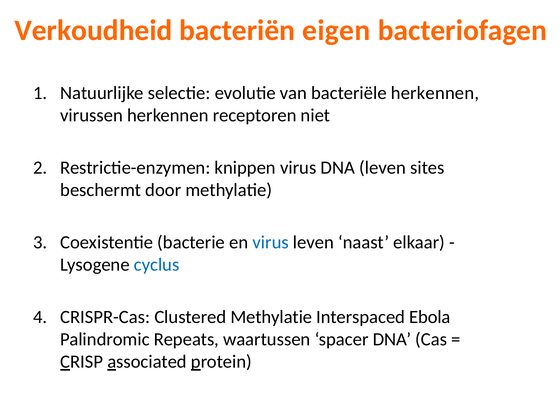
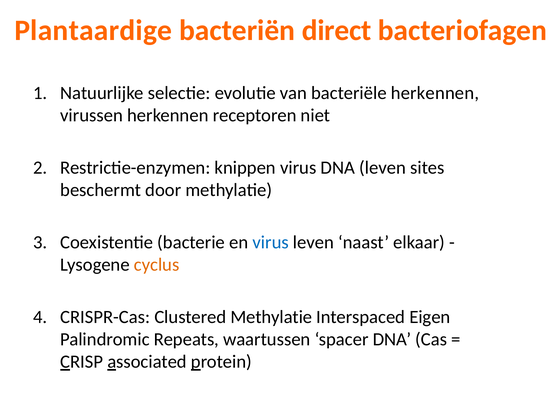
Verkoudheid: Verkoudheid -> Plantaardige
eigen: eigen -> direct
cyclus colour: blue -> orange
Ebola: Ebola -> Eigen
